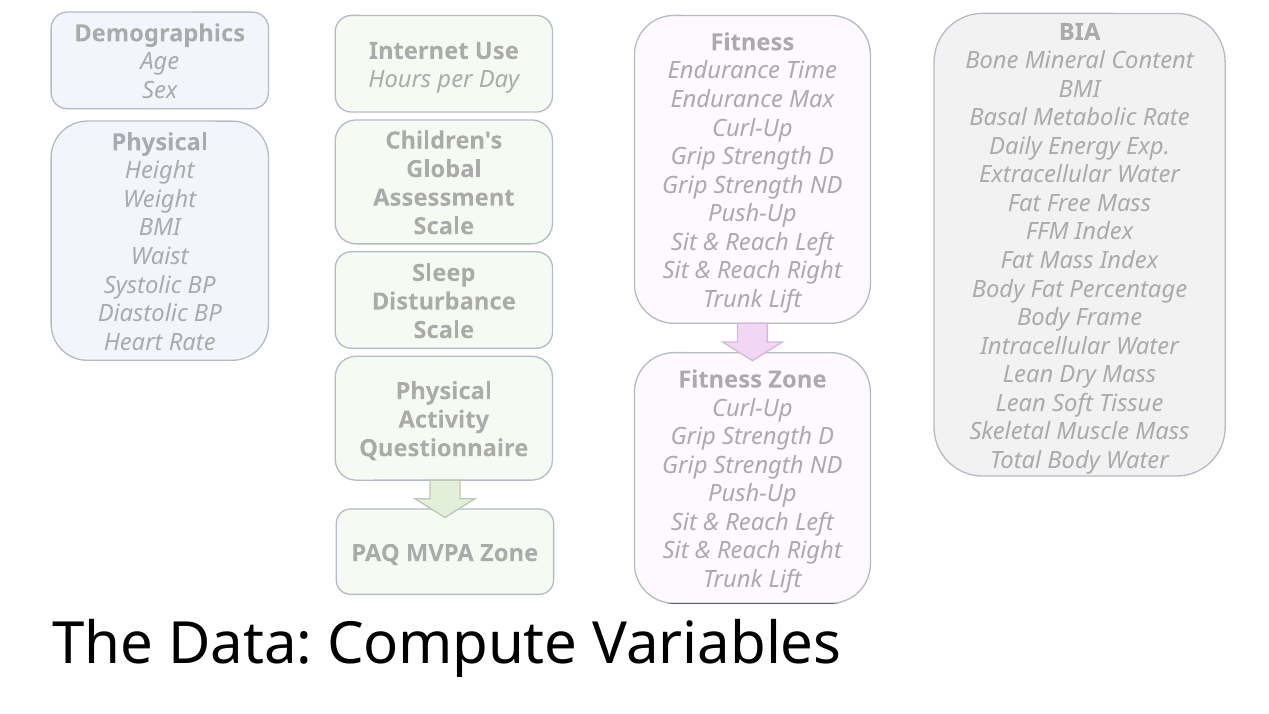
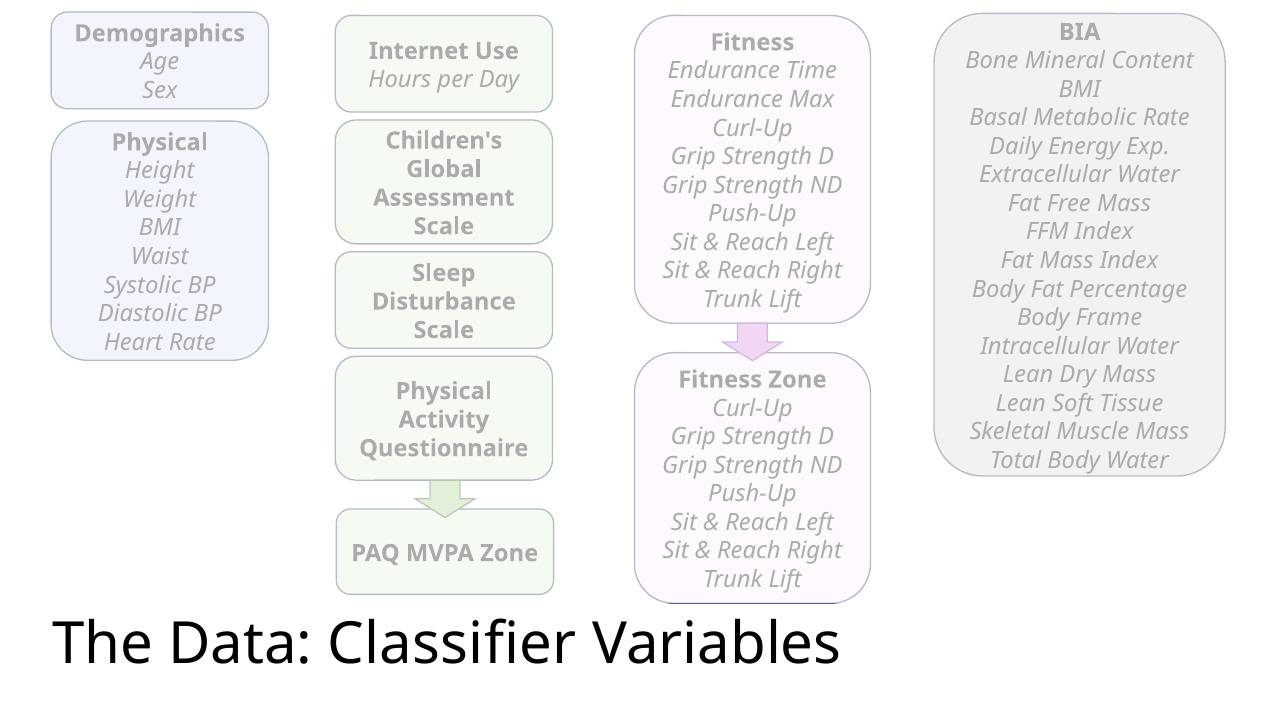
Compute: Compute -> Classifier
